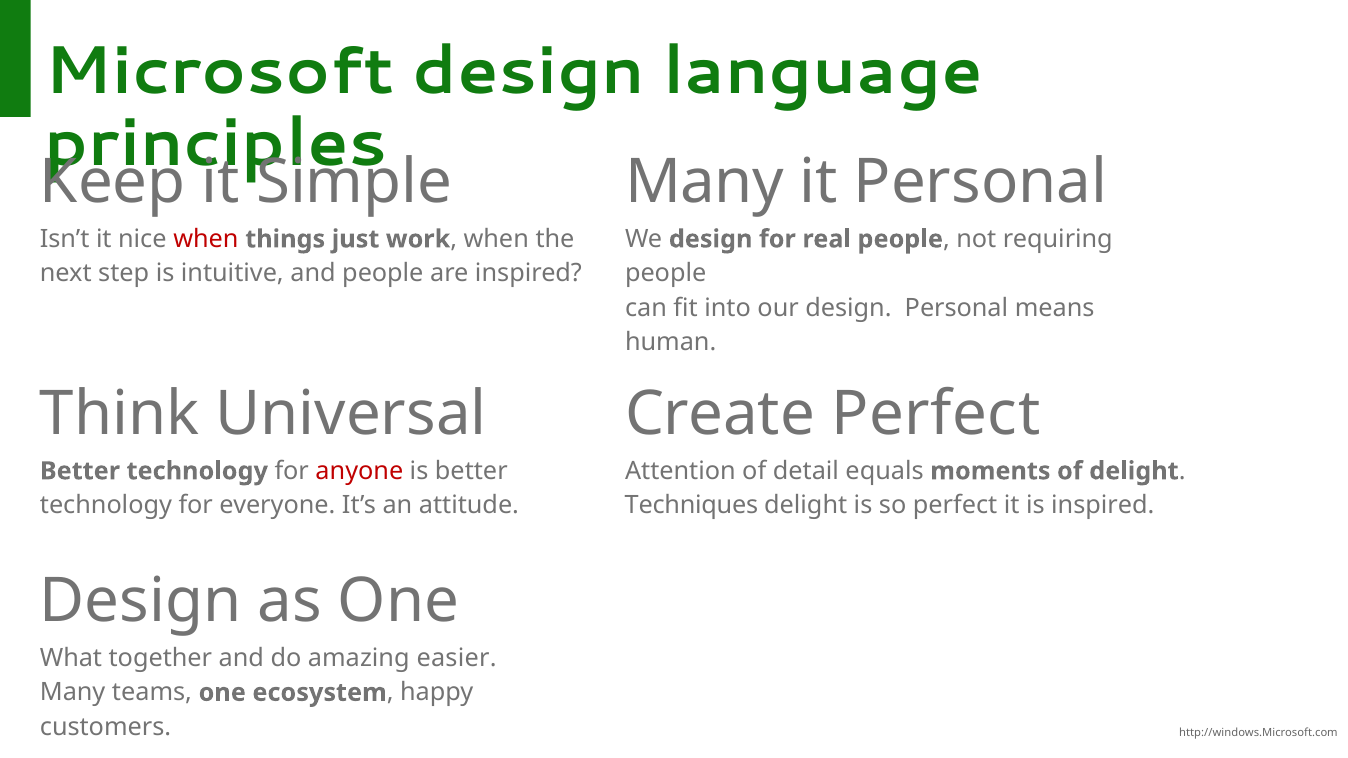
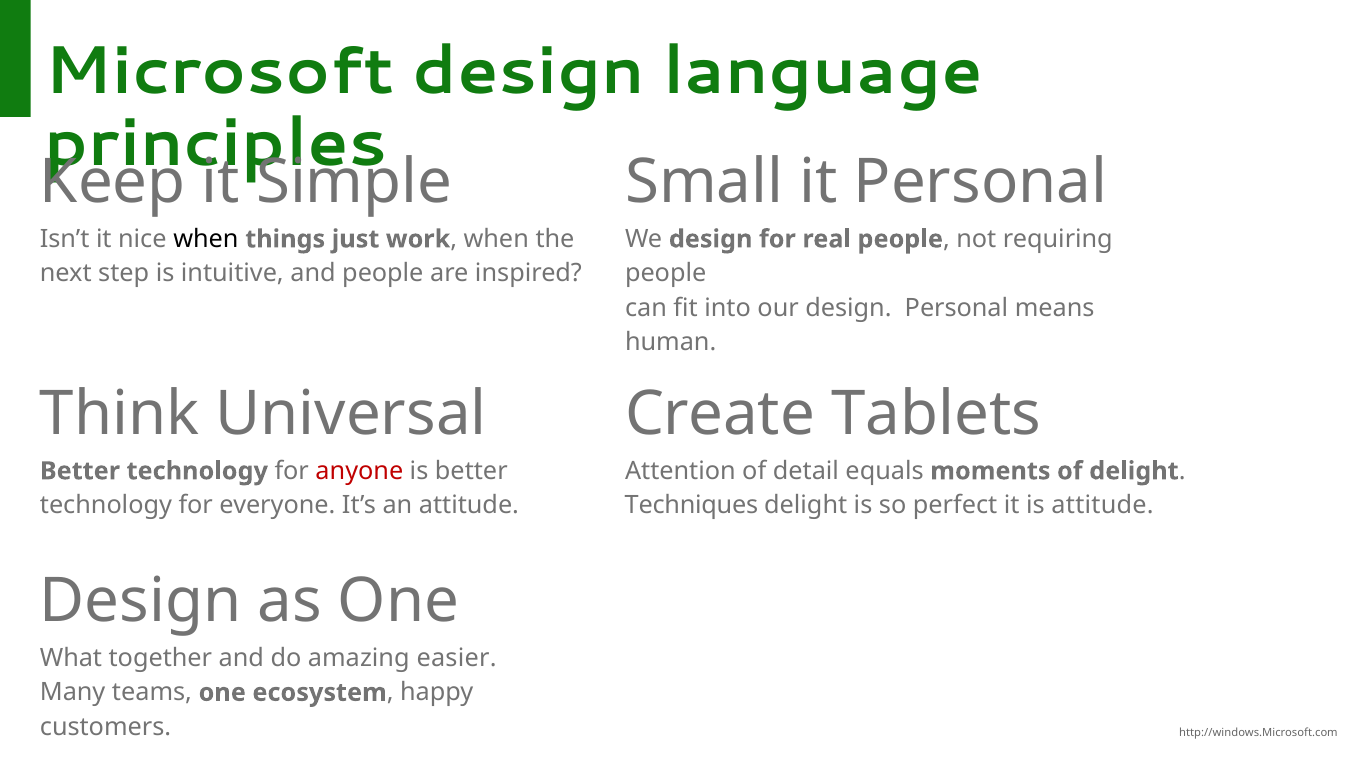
Many at (705, 182): Many -> Small
when at (206, 239) colour: red -> black
Create Perfect: Perfect -> Tablets
is inspired: inspired -> attitude
